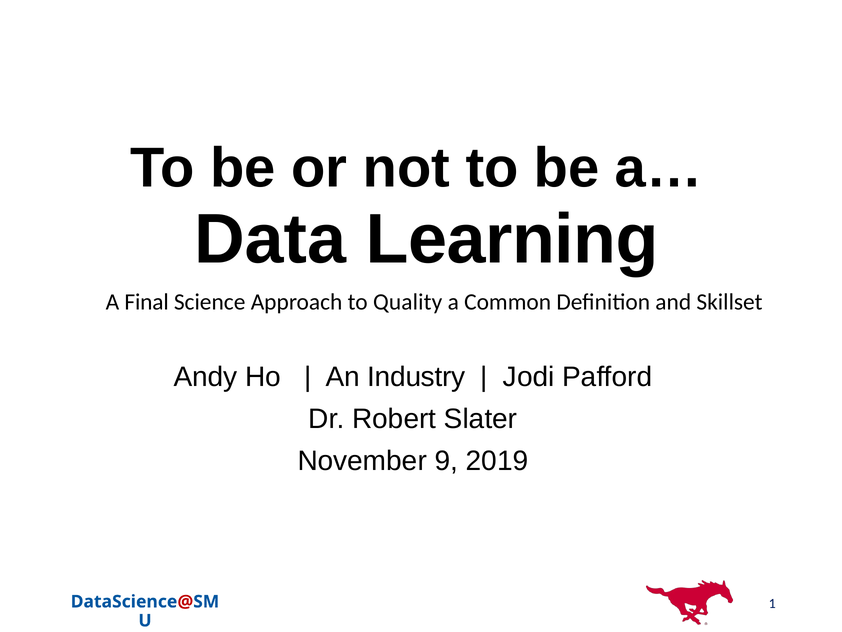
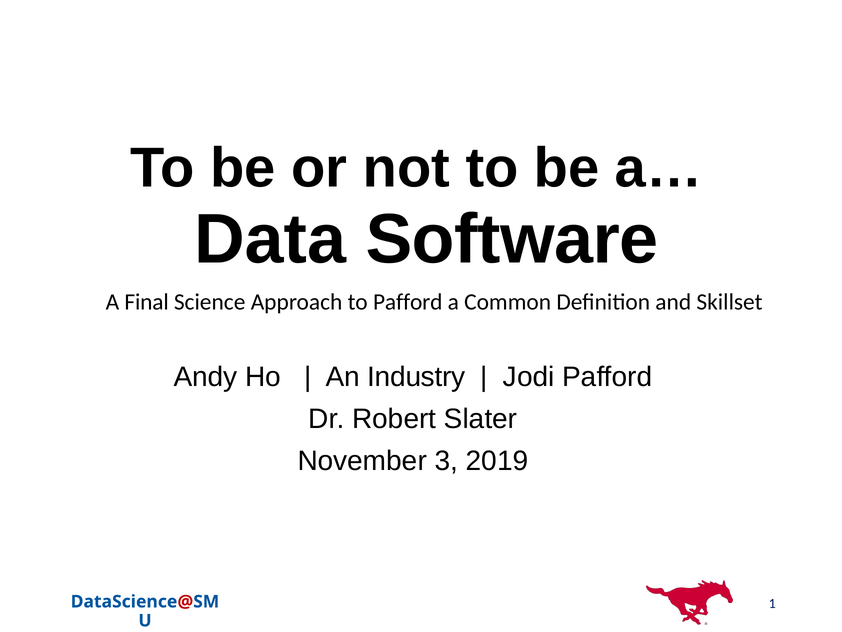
Learning: Learning -> Software
to Quality: Quality -> Pafford
9: 9 -> 3
